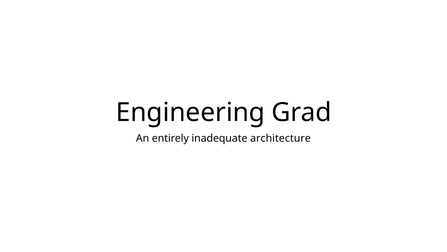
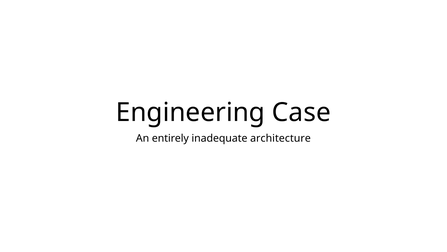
Grad: Grad -> Case
